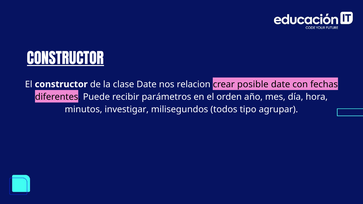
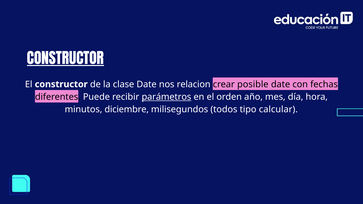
parámetros underline: none -> present
investigar: investigar -> diciembre
agrupar: agrupar -> calcular
